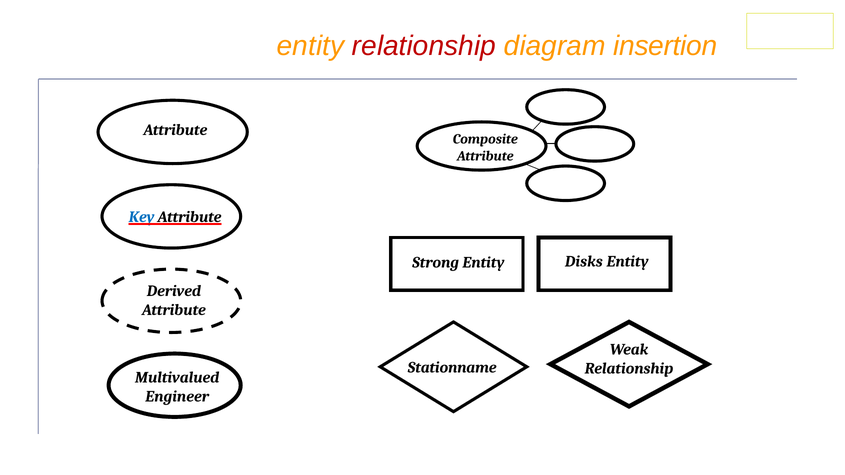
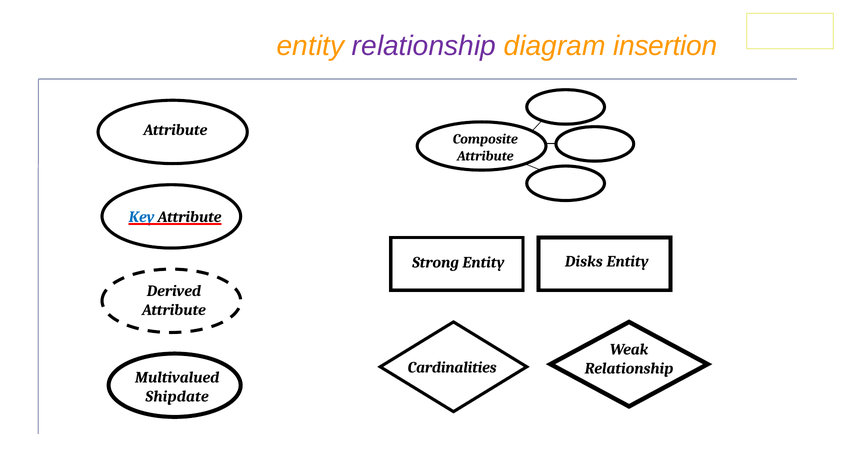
relationship at (424, 46) colour: red -> purple
Stationname: Stationname -> Cardinalities
Engineer: Engineer -> Shipdate
